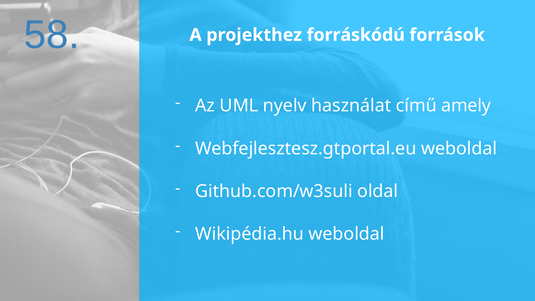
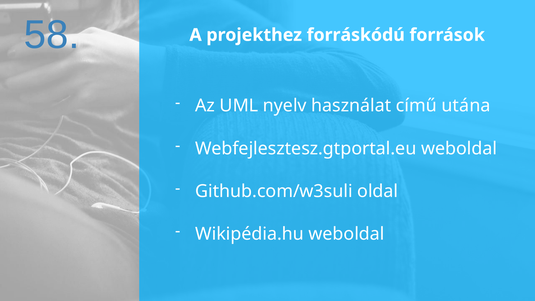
amely: amely -> utána
